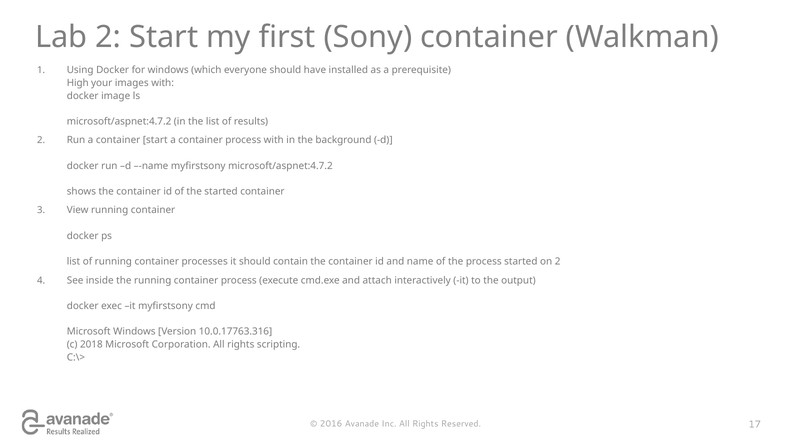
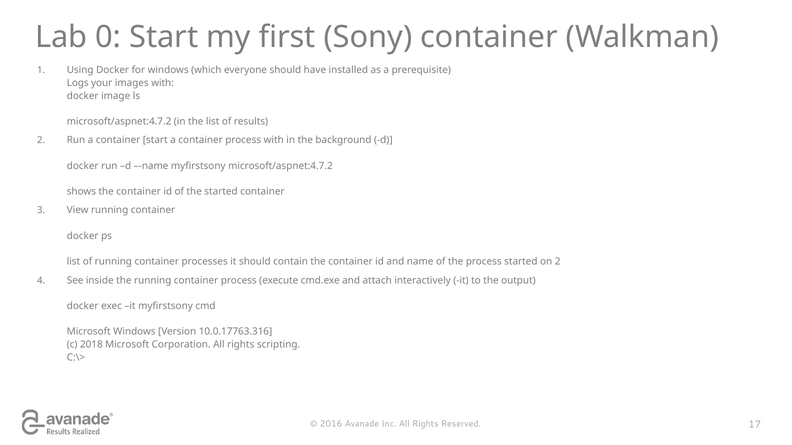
Lab 2: 2 -> 0
High: High -> Logs
